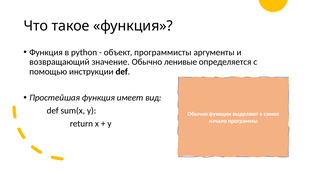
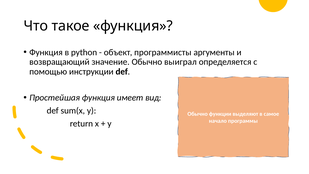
ленивые: ленивые -> выиграл
